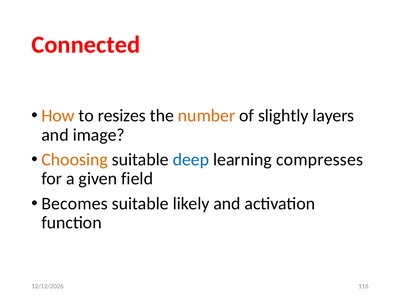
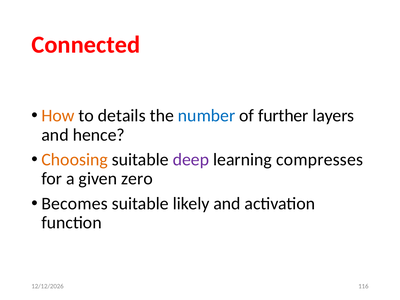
resizes: resizes -> details
number colour: orange -> blue
slightly: slightly -> further
image: image -> hence
deep colour: blue -> purple
field: field -> zero
